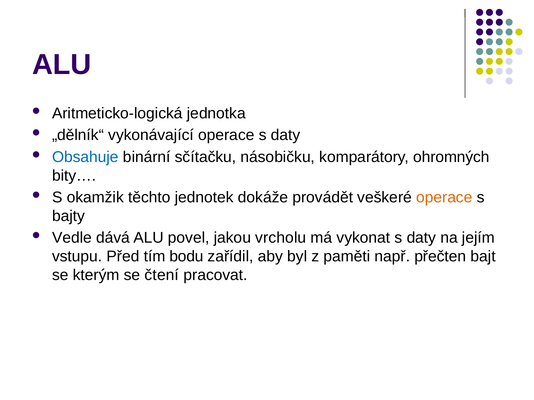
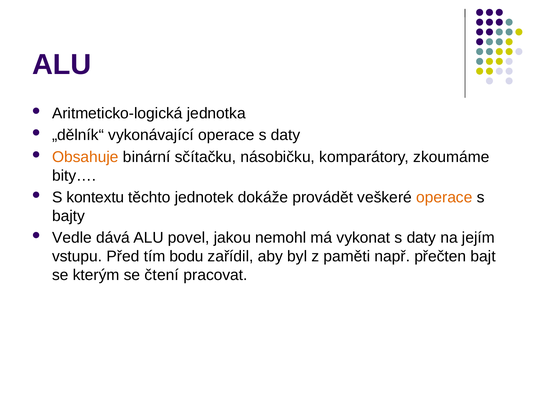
Obsahuje colour: blue -> orange
ohromných: ohromných -> zkoumáme
okamžik: okamžik -> kontextu
vrcholu: vrcholu -> nemohl
